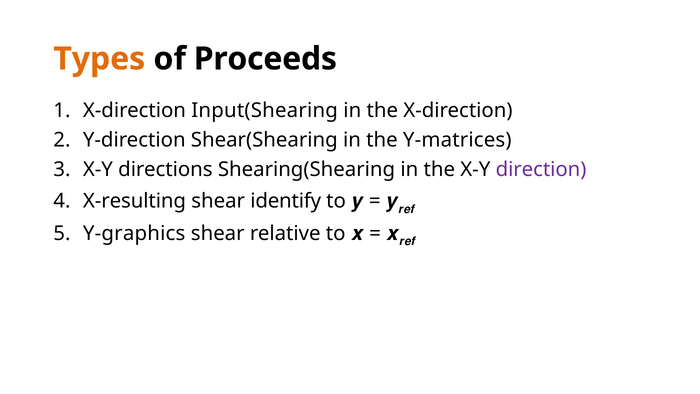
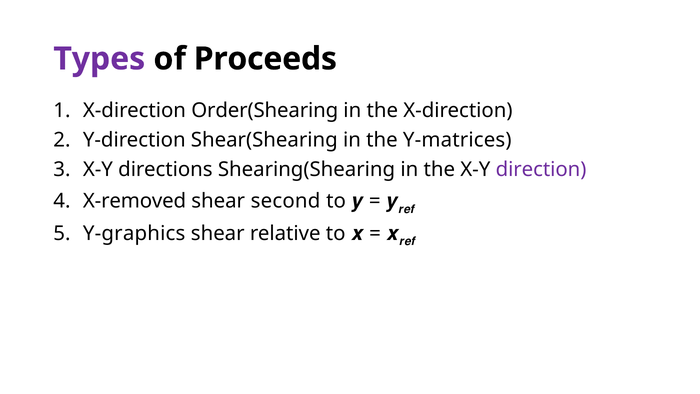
Types colour: orange -> purple
Input(Shearing: Input(Shearing -> Order(Shearing
X-resulting: X-resulting -> X-removed
identify: identify -> second
